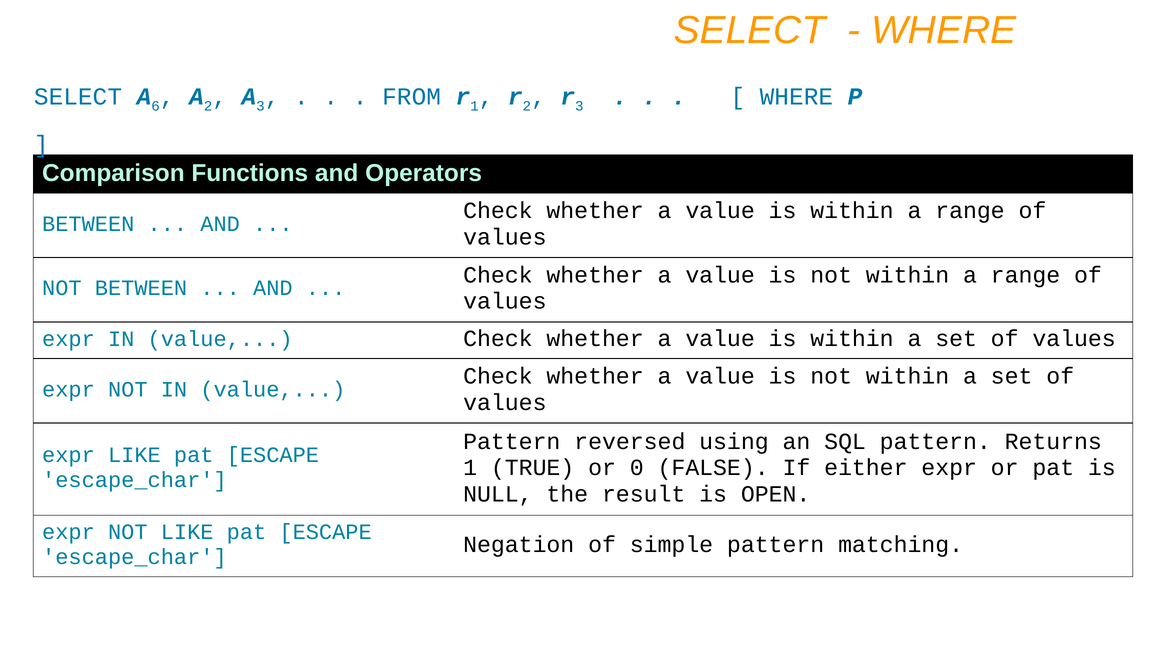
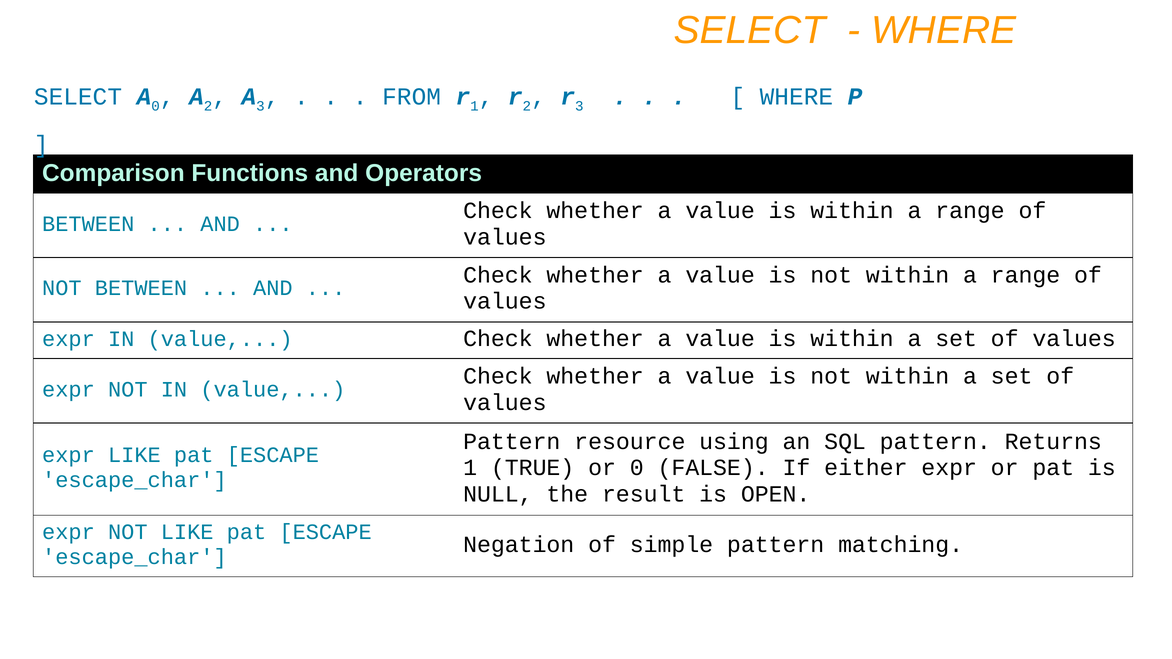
A 6: 6 -> 0
reversed: reversed -> resource
